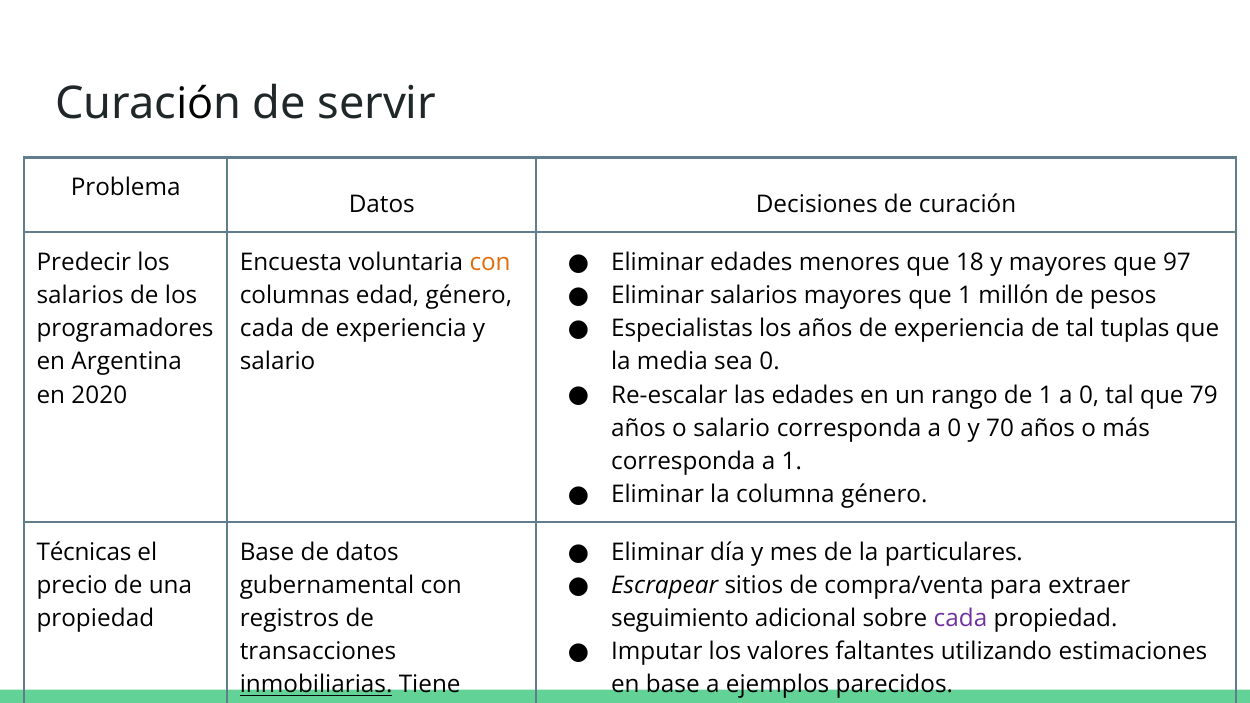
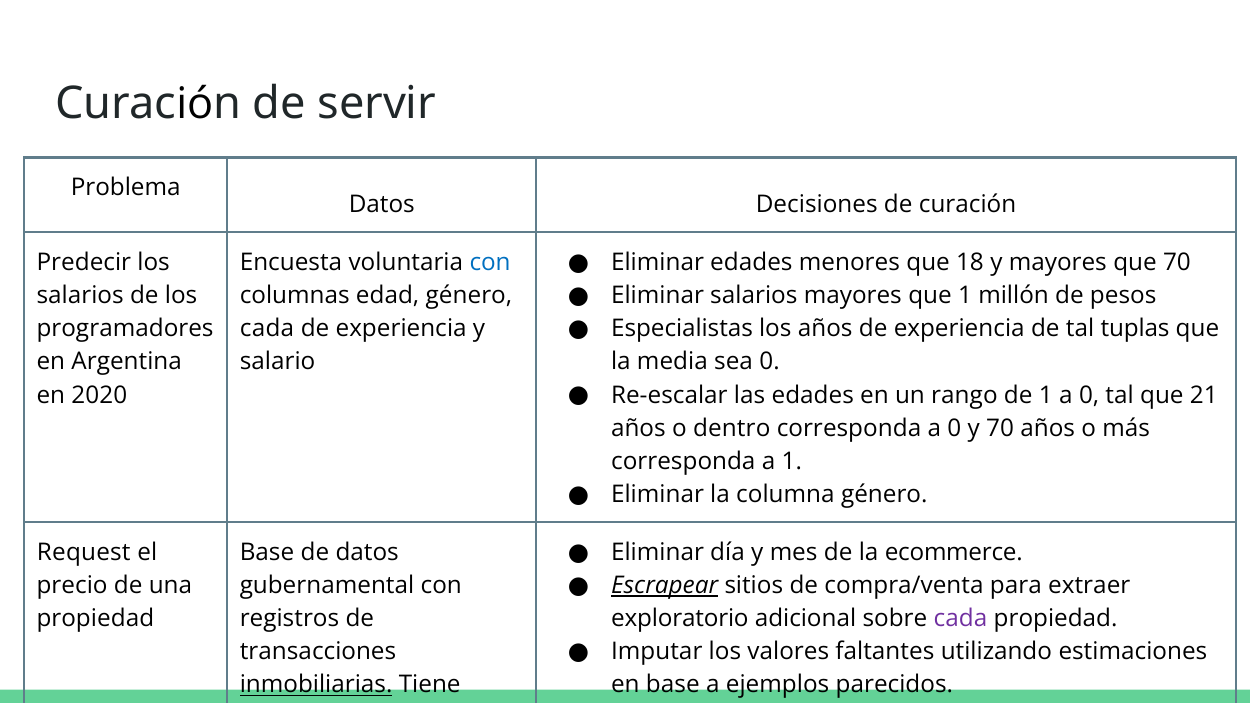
que 97: 97 -> 70
con at (490, 263) colour: orange -> blue
79: 79 -> 21
o salario: salario -> dentro
particulares: particulares -> ecommerce
Técnicas: Técnicas -> Request
Escrapear underline: none -> present
seguimiento: seguimiento -> exploratorio
